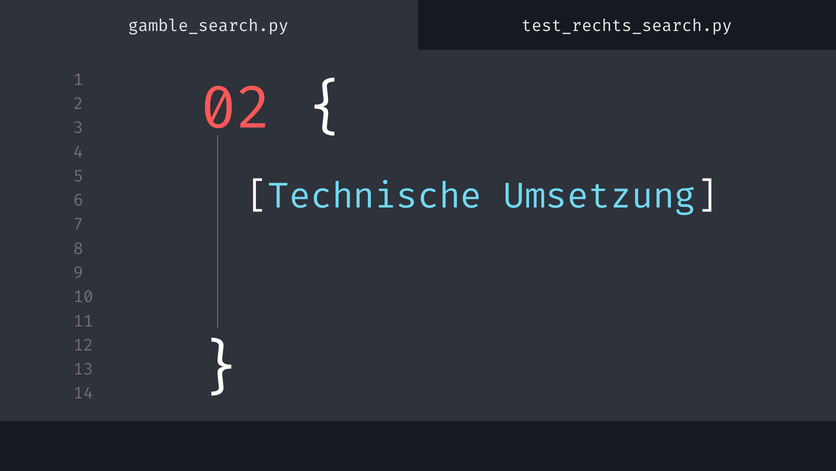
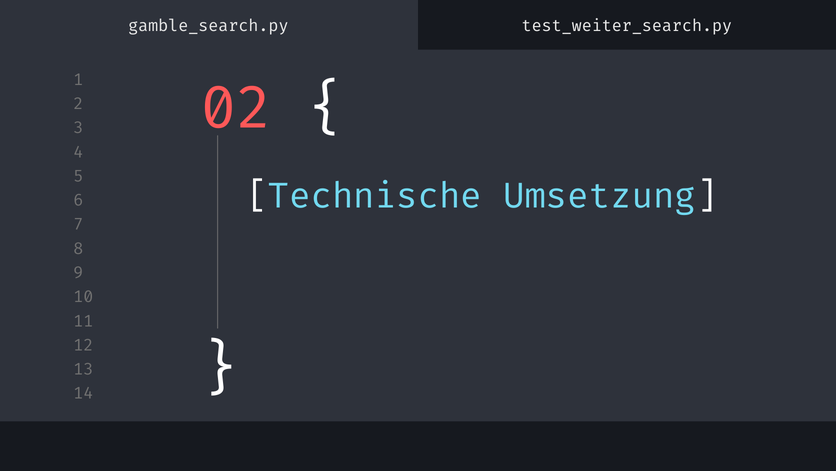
test_rechts_search.py: test_rechts_search.py -> test_weiter_search.py
